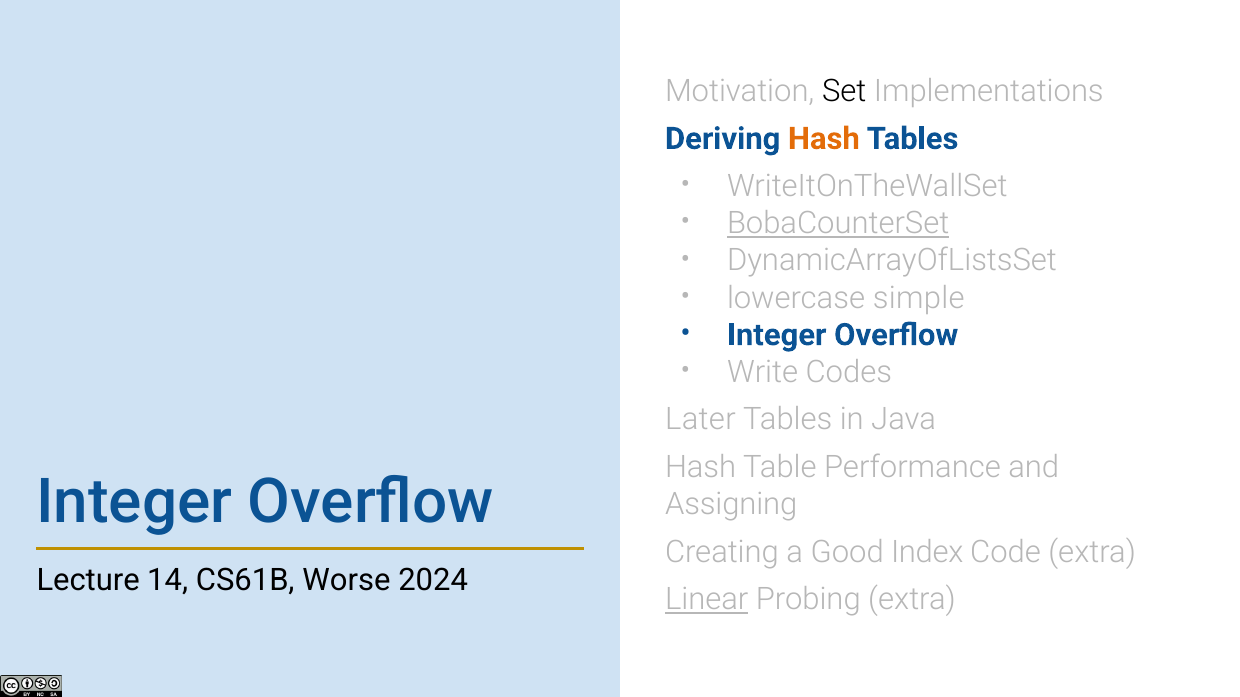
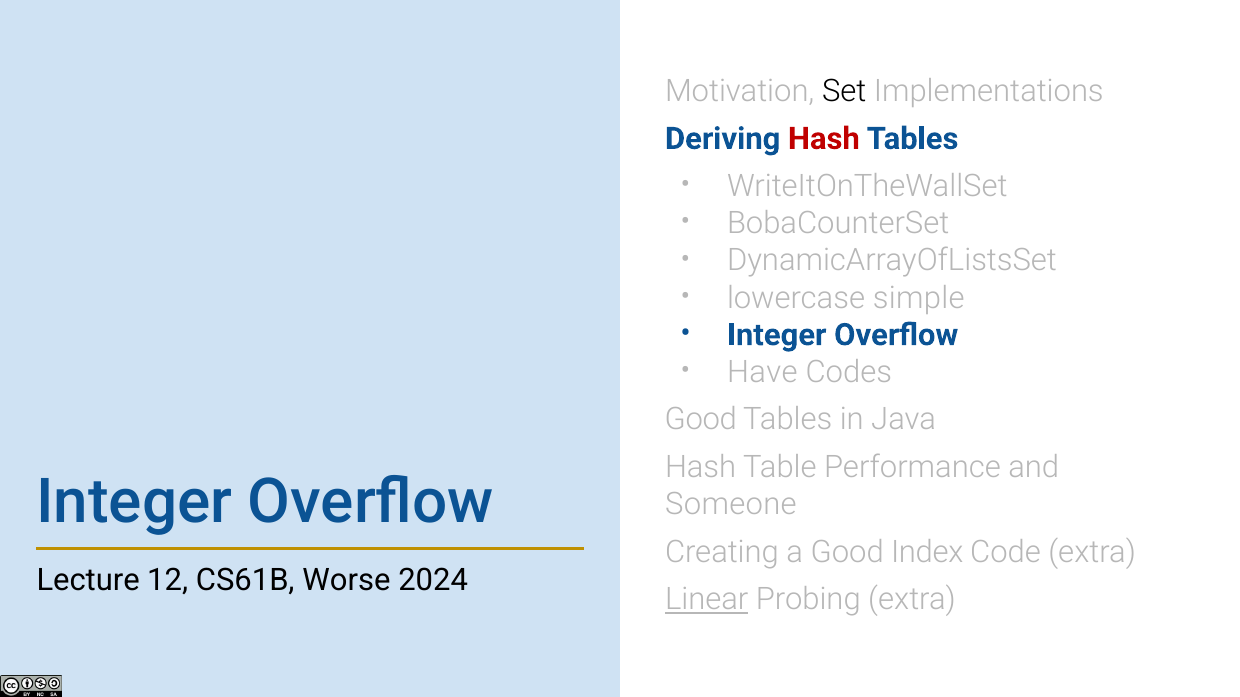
Hash at (824, 139) colour: orange -> red
BobaCounterSet underline: present -> none
Write: Write -> Have
Later at (700, 420): Later -> Good
Assigning: Assigning -> Someone
14: 14 -> 12
